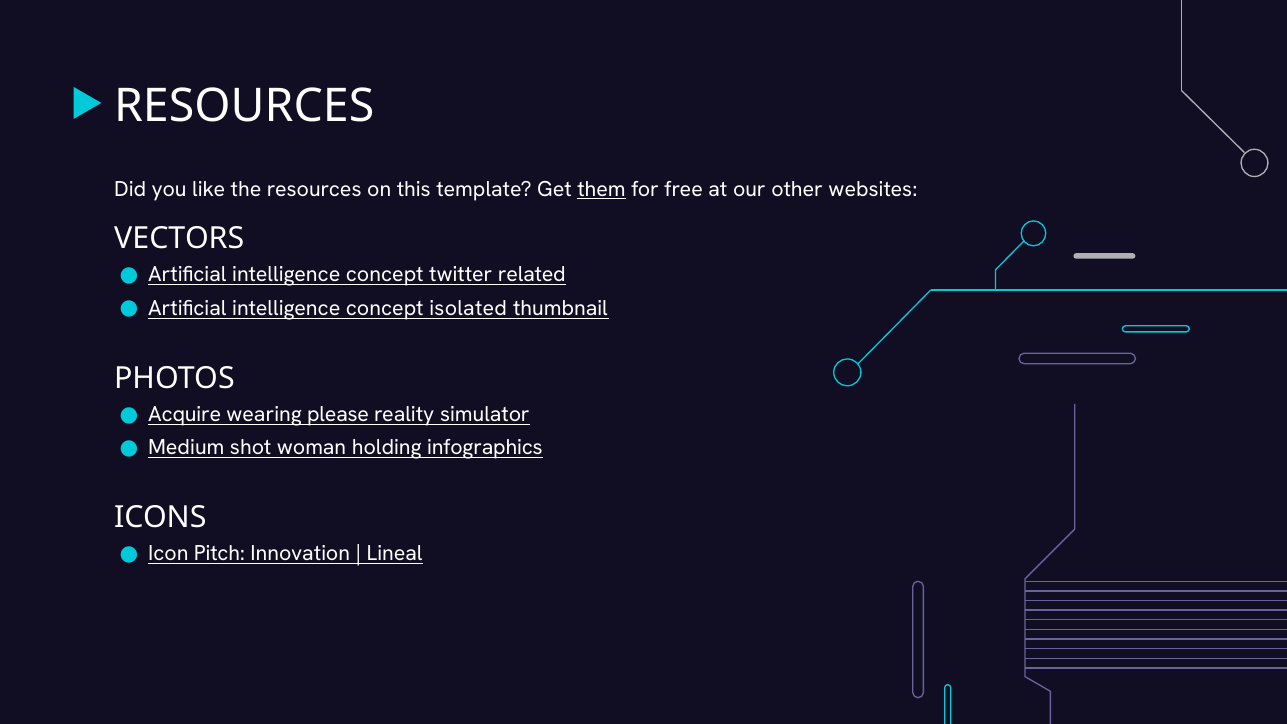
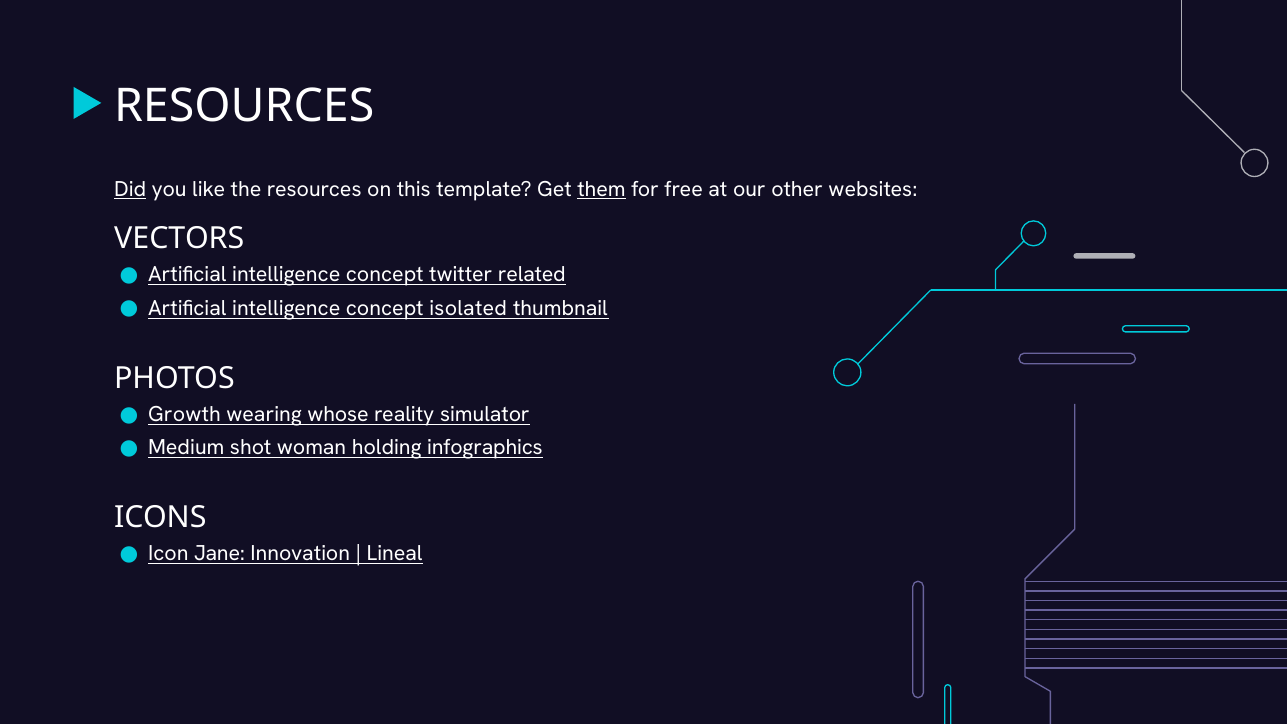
Did underline: none -> present
Acquire: Acquire -> Growth
please: please -> whose
Pitch: Pitch -> Jane
